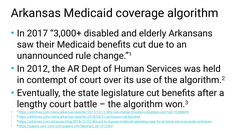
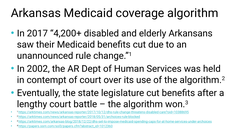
3,000+: 3,000+ -> 4,200+
2012: 2012 -> 2002
